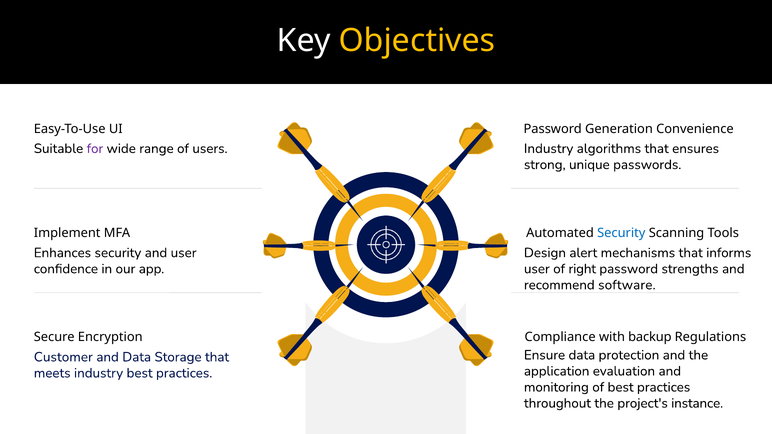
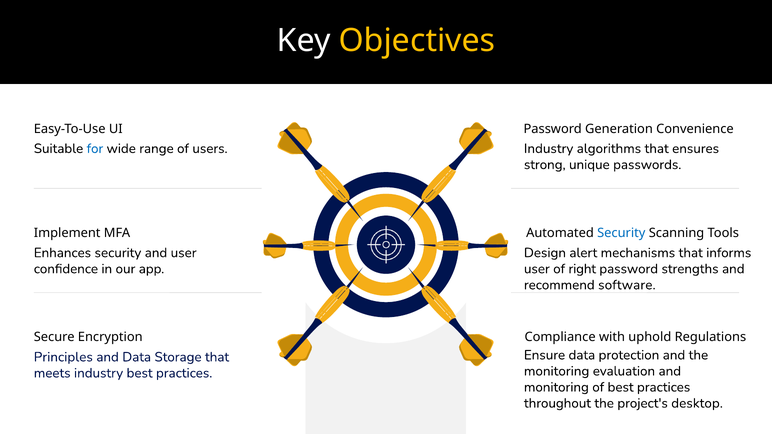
for colour: purple -> blue
backup: backup -> uphold
Customer: Customer -> Principles
application at (557, 371): application -> monitoring
instance: instance -> desktop
